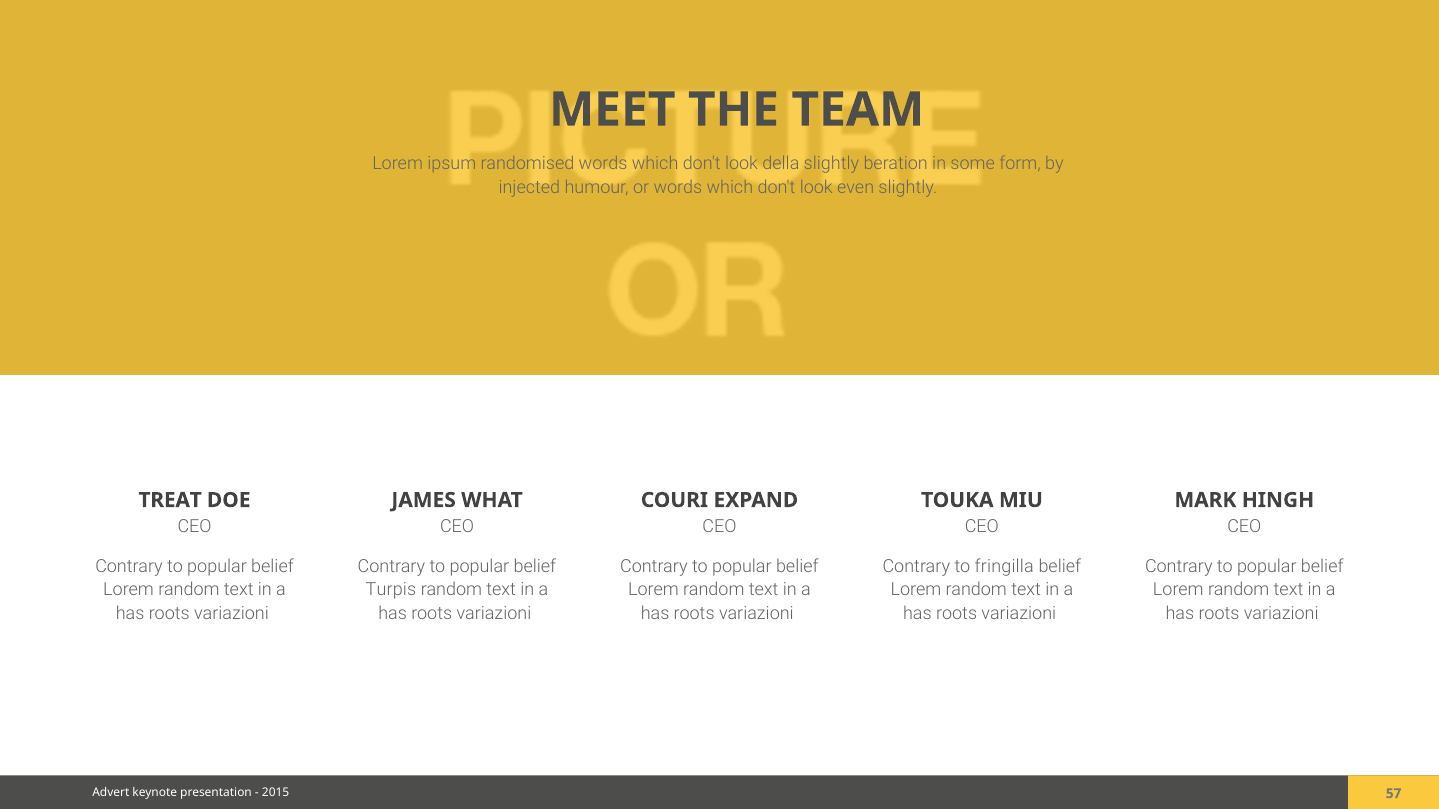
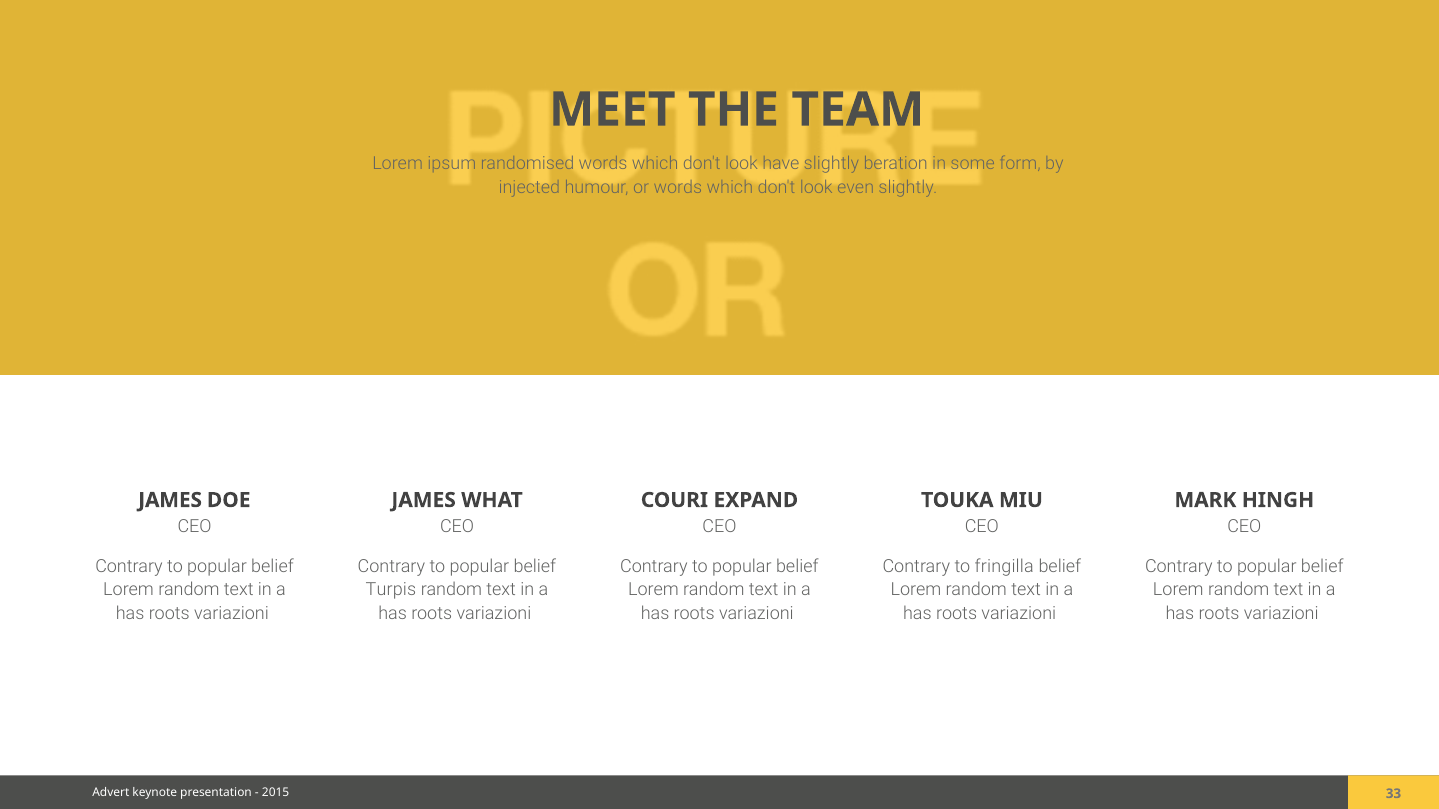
della: della -> have
TREAT at (170, 500): TREAT -> JAMES
57: 57 -> 33
